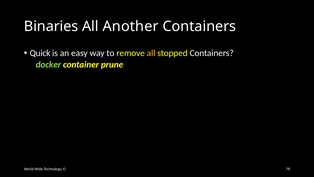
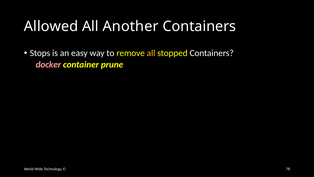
Binaries: Binaries -> Allowed
Quick: Quick -> Stops
docker colour: light green -> pink
